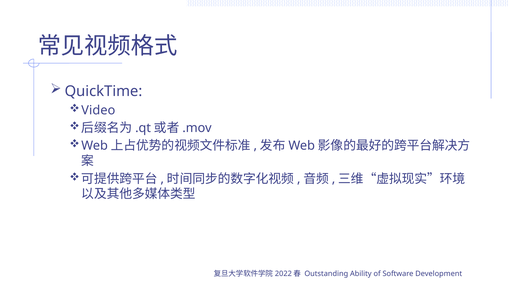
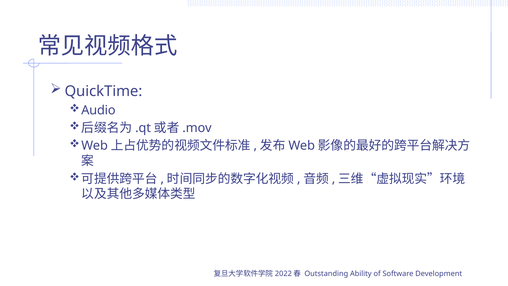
Video: Video -> Audio
